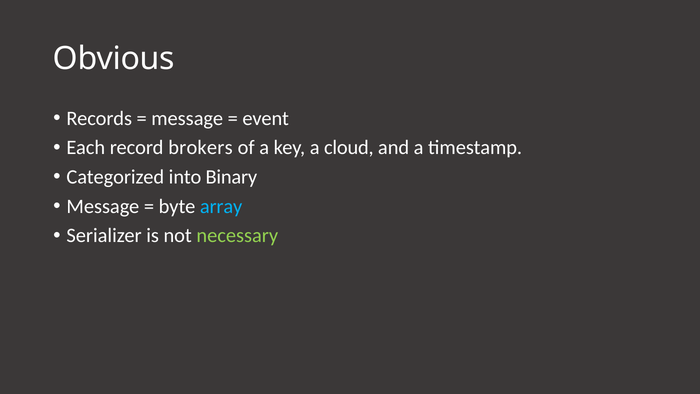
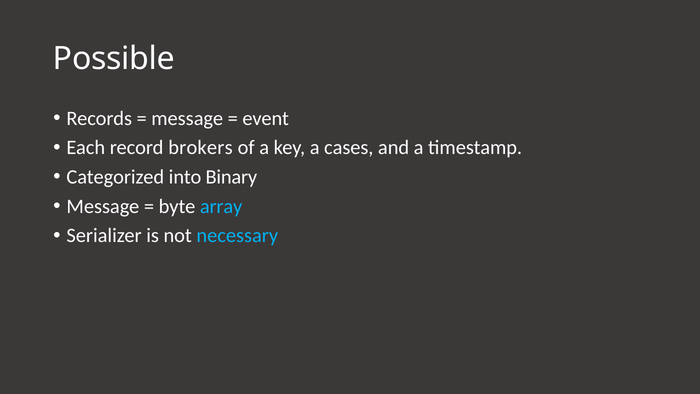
Obvious: Obvious -> Possible
cloud: cloud -> cases
necessary colour: light green -> light blue
